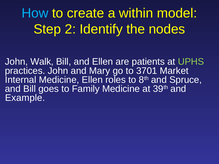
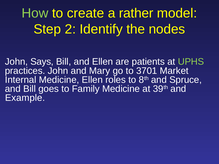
How colour: light blue -> light green
within: within -> rather
Walk: Walk -> Says
